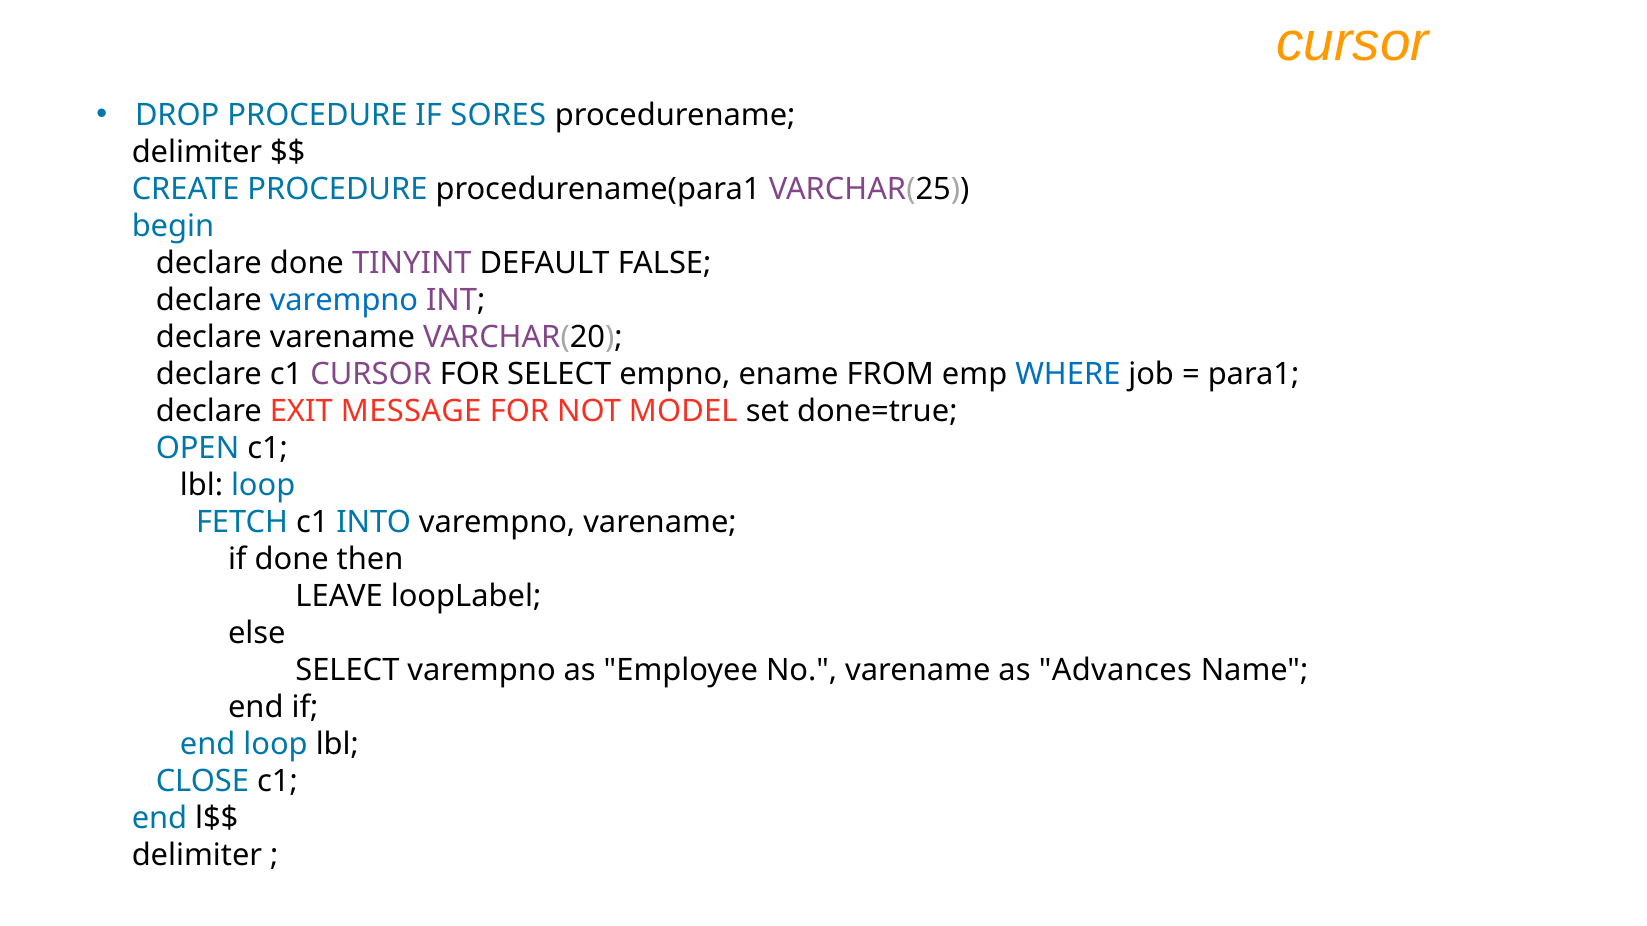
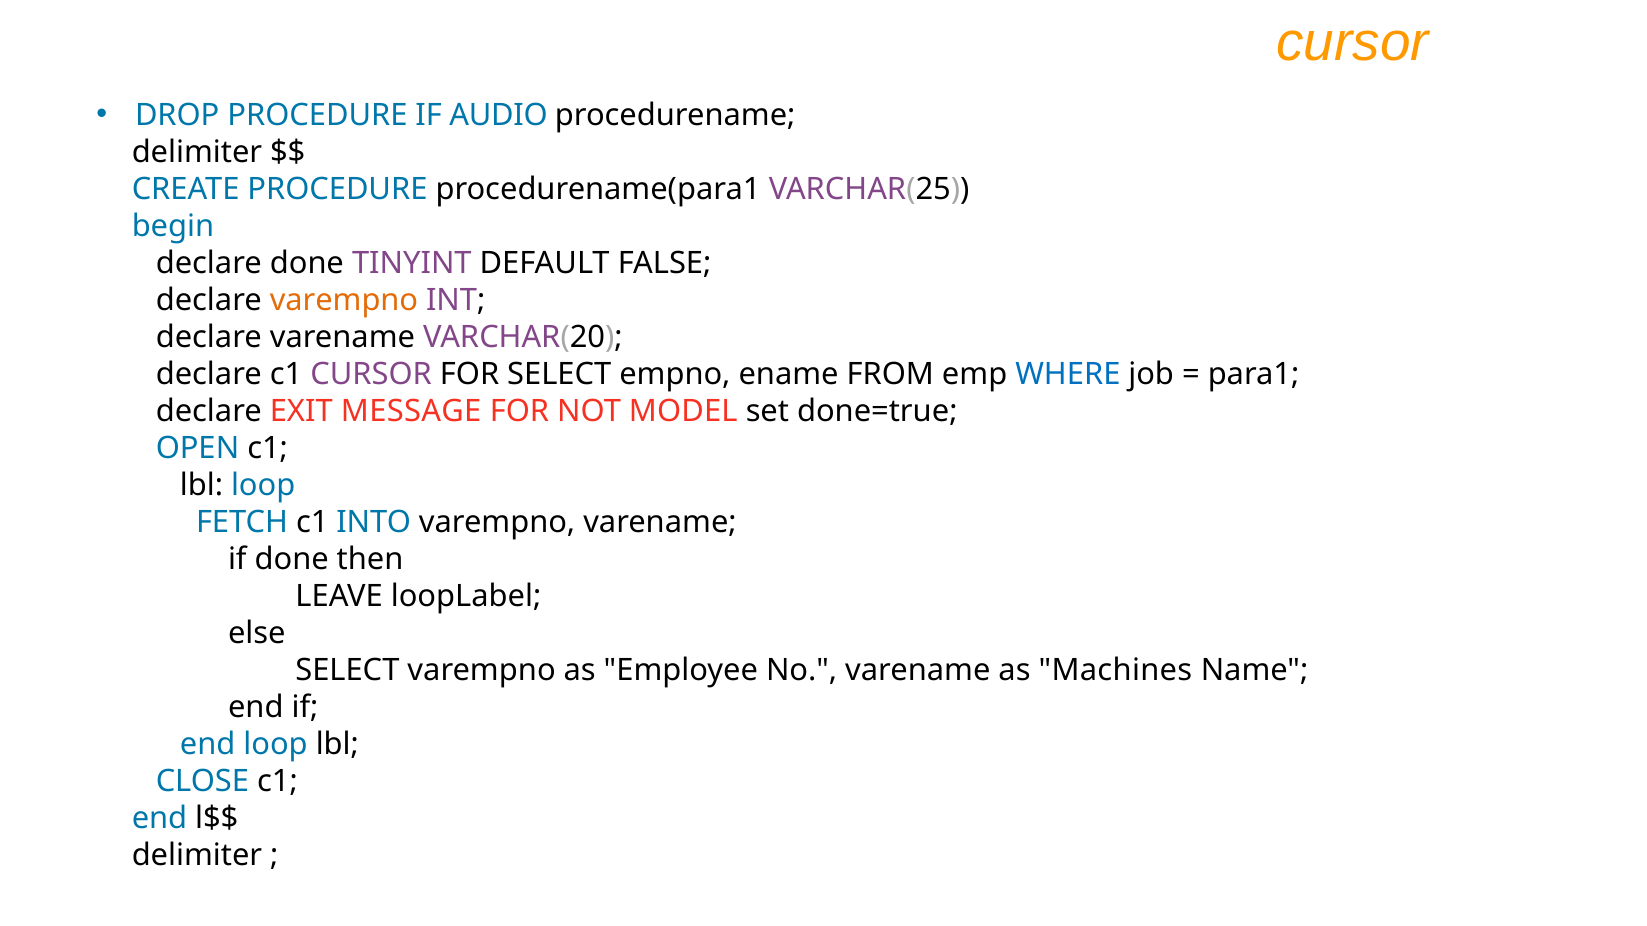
SORES: SORES -> AUDIO
varempno at (344, 300) colour: blue -> orange
Advances: Advances -> Machines
